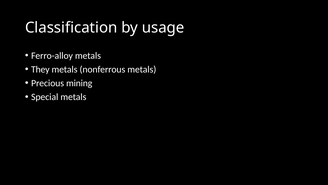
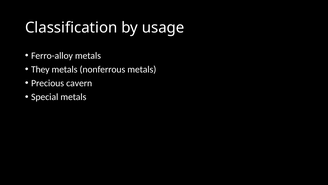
mining: mining -> cavern
